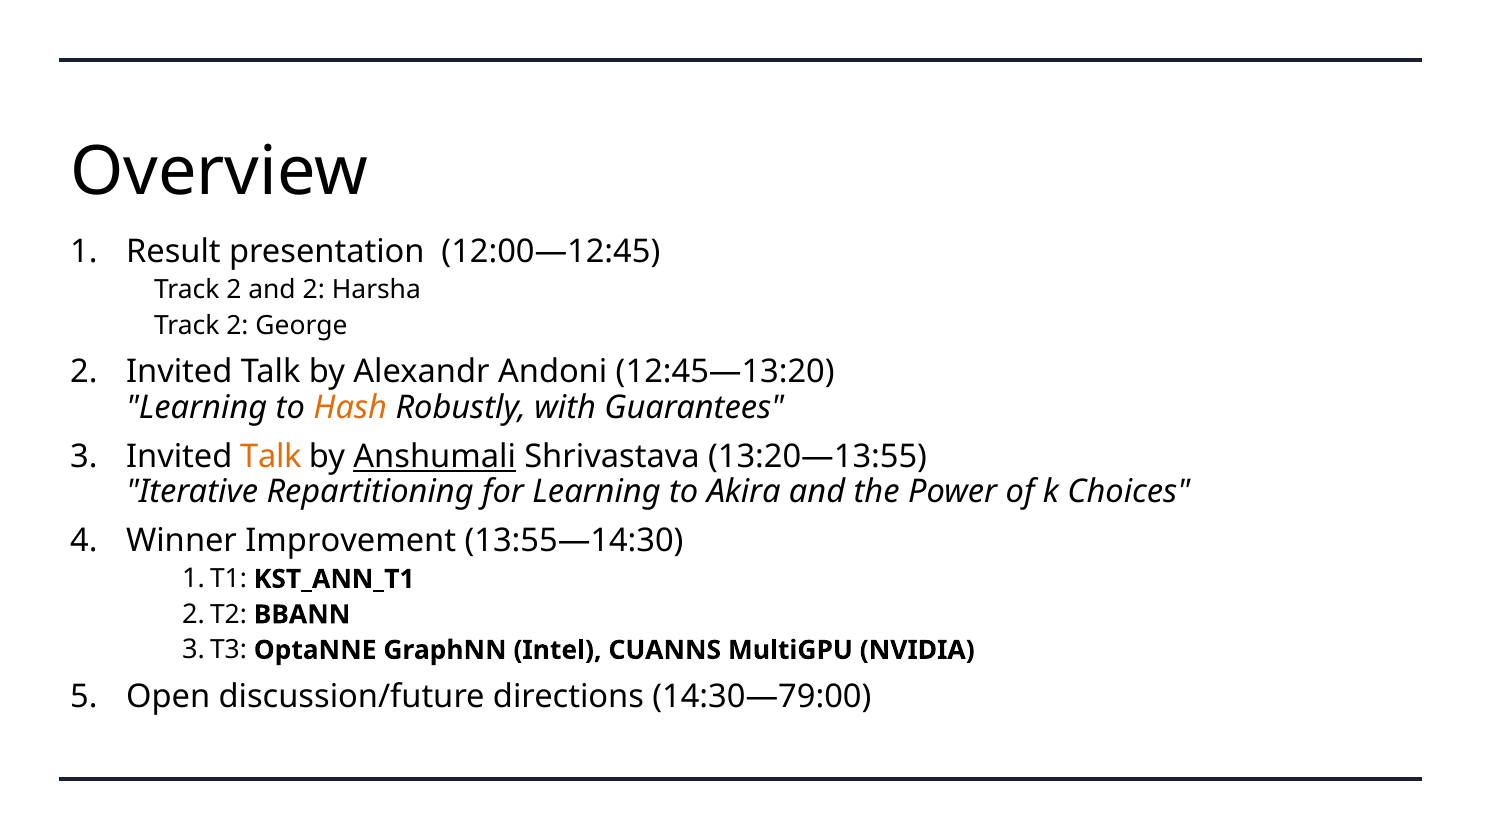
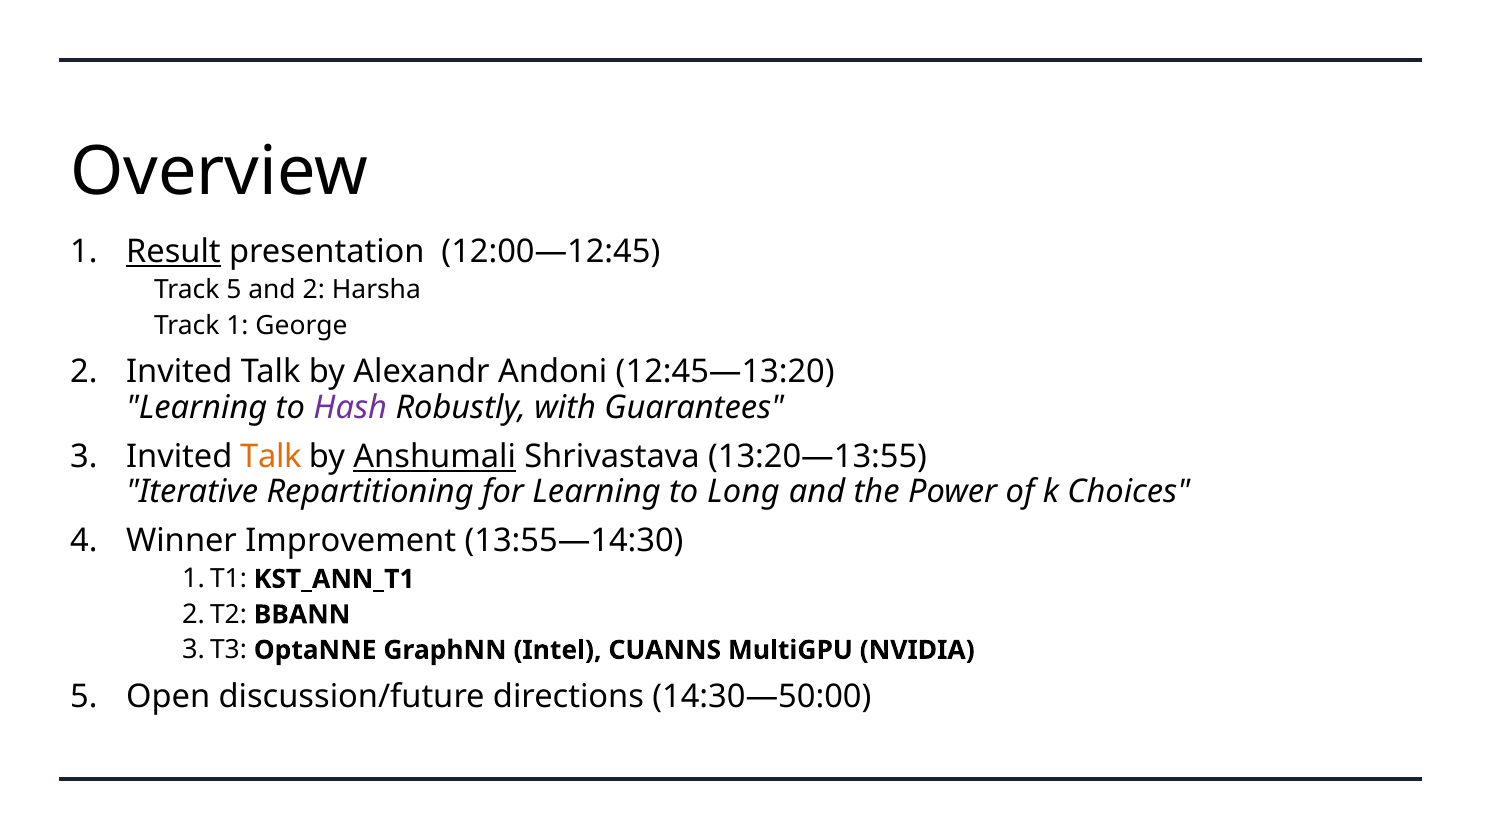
Result underline: none -> present
2 at (234, 290): 2 -> 5
2 at (237, 325): 2 -> 1
Hash colour: orange -> purple
Akira: Akira -> Long
14:30—79:00: 14:30—79:00 -> 14:30—50:00
